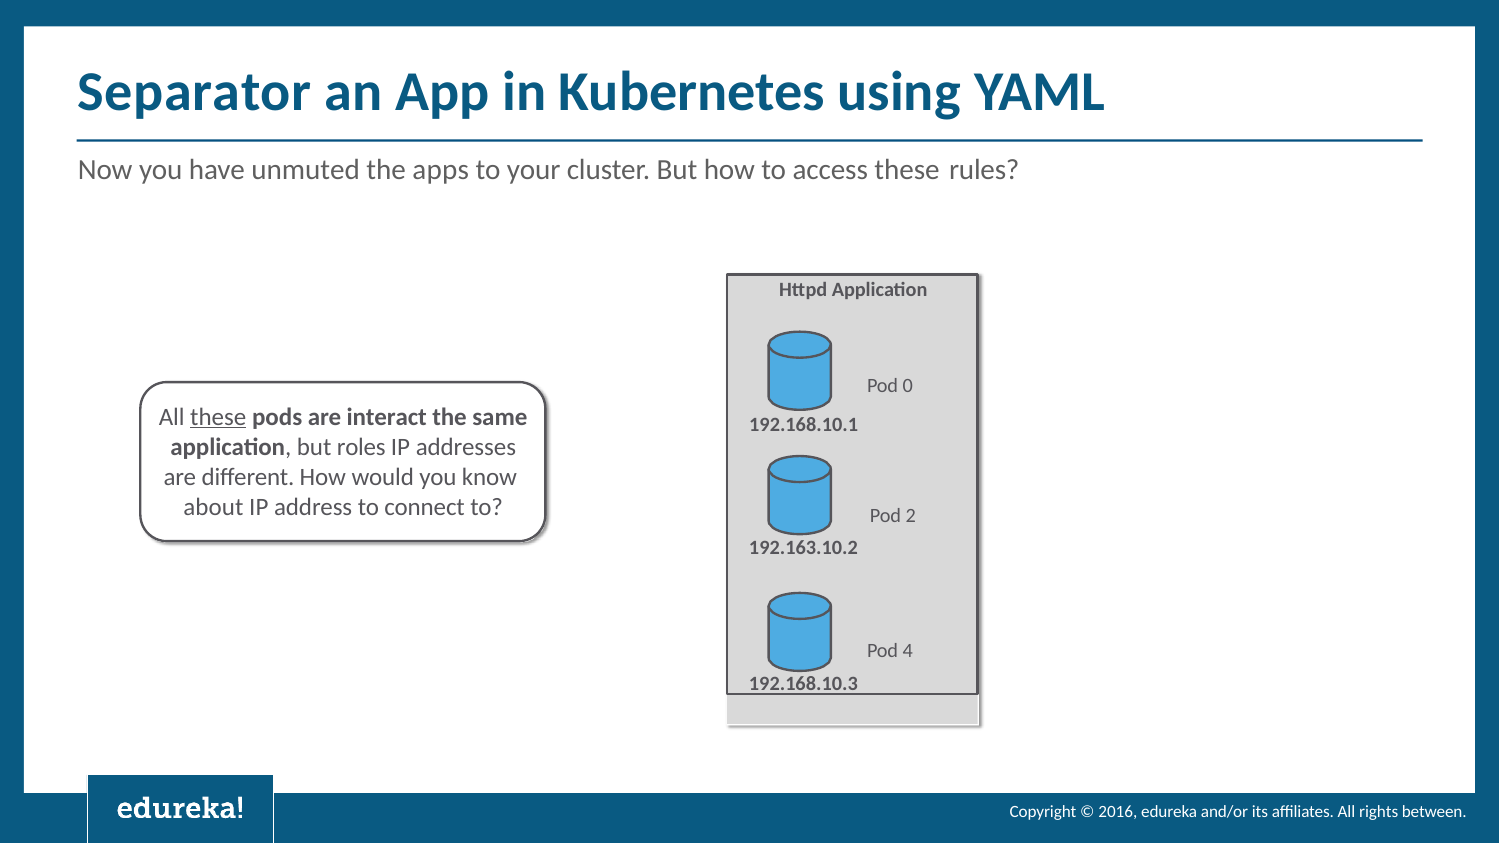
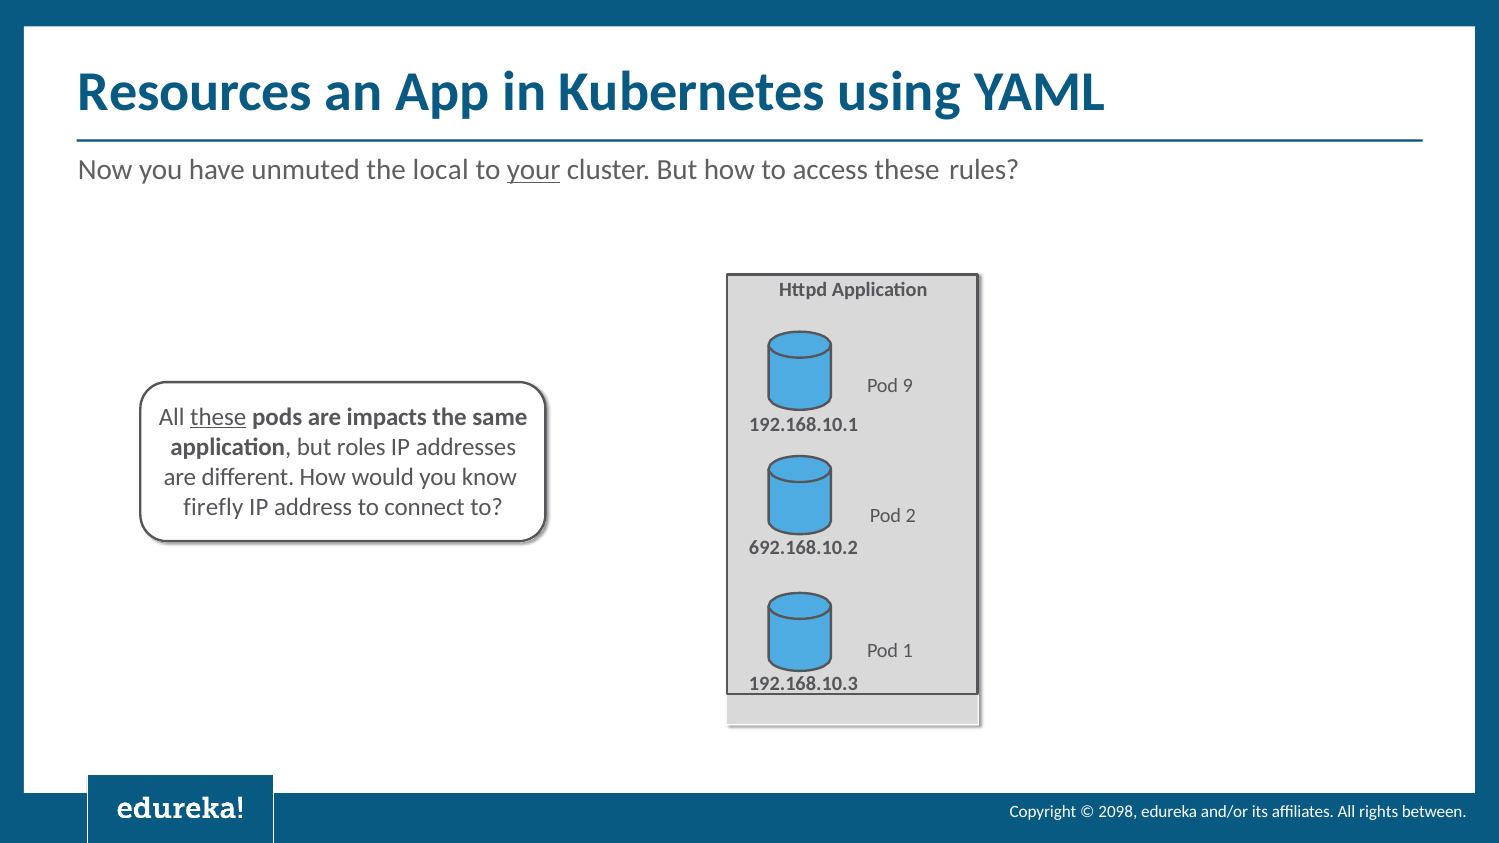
Separator: Separator -> Resources
apps: apps -> local
your underline: none -> present
0: 0 -> 9
interact: interact -> impacts
about: about -> firefly
192.163.10.2: 192.163.10.2 -> 692.168.10.2
4: 4 -> 1
2016: 2016 -> 2098
